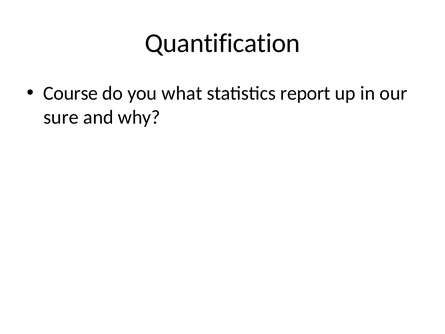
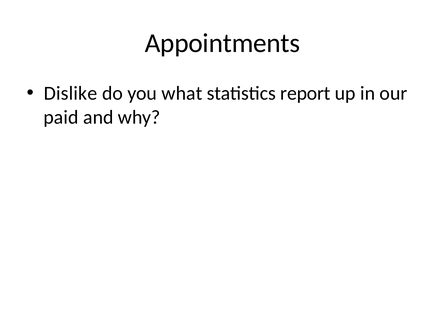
Quantification: Quantification -> Appointments
Course: Course -> Dislike
sure: sure -> paid
